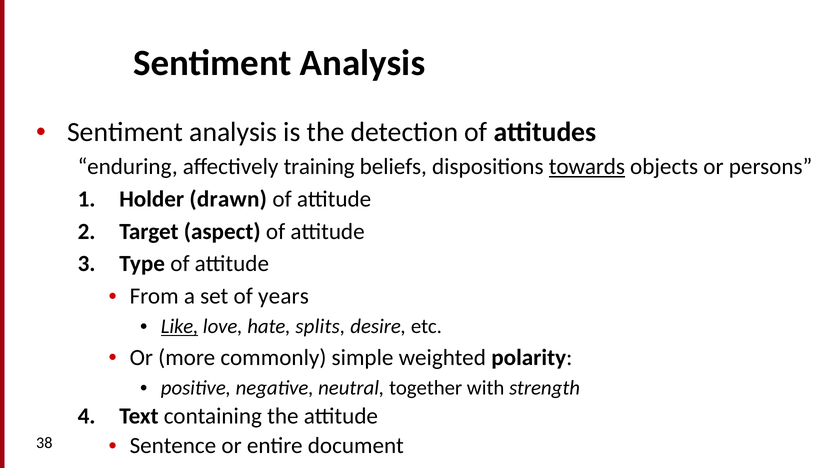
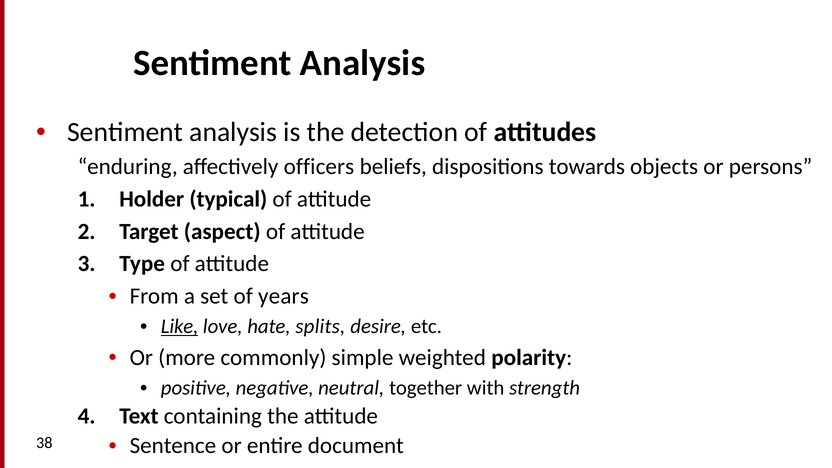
training: training -> officers
towards underline: present -> none
drawn: drawn -> typical
